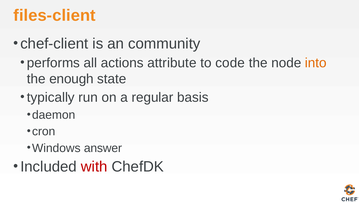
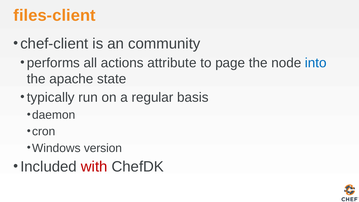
code: code -> page
into colour: orange -> blue
enough: enough -> apache
answer: answer -> version
